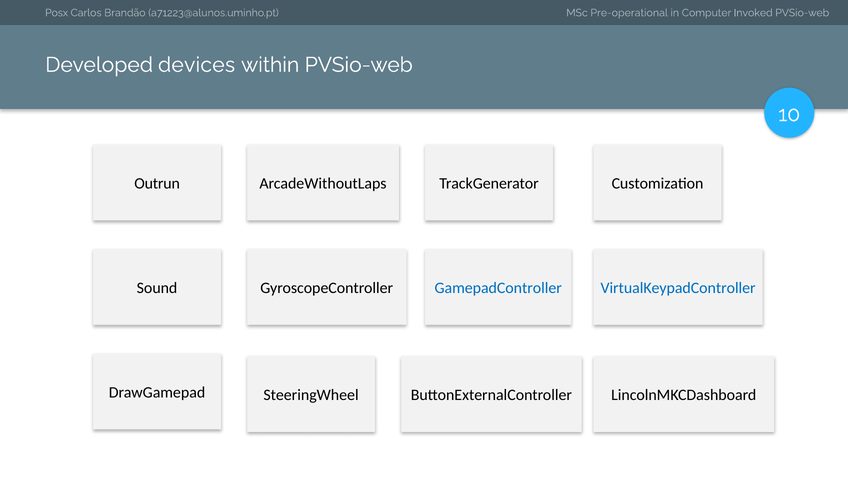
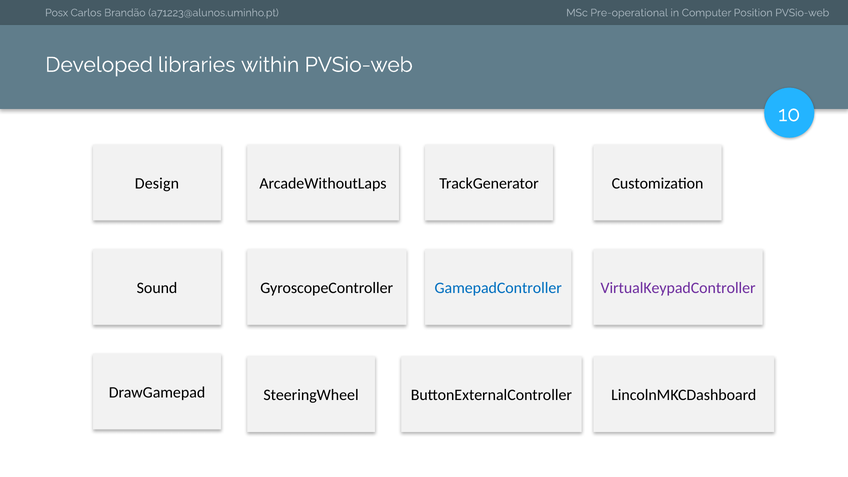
Invoked: Invoked -> Position
devices: devices -> libraries
Outrun: Outrun -> Design
VirtualKeypadController colour: blue -> purple
